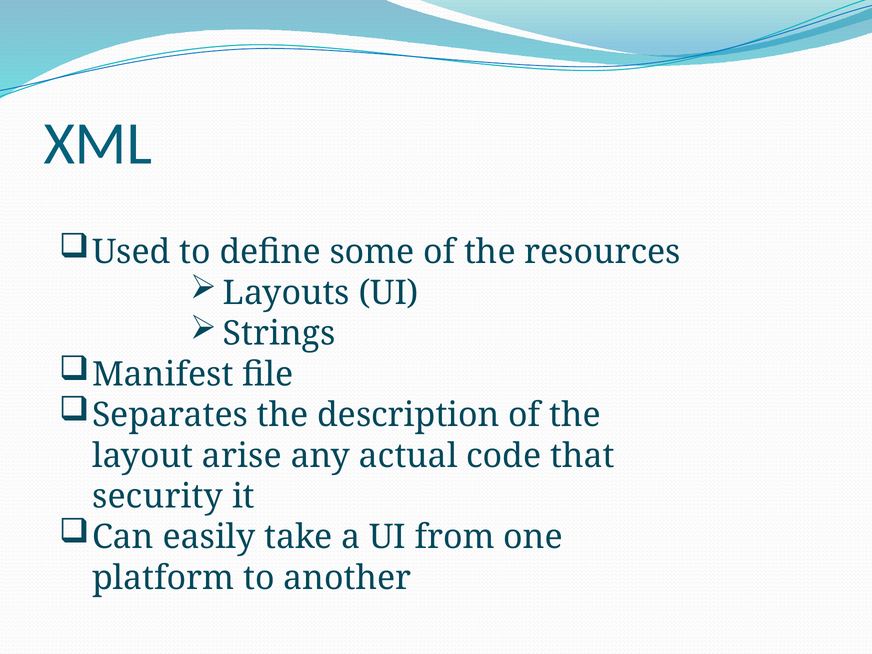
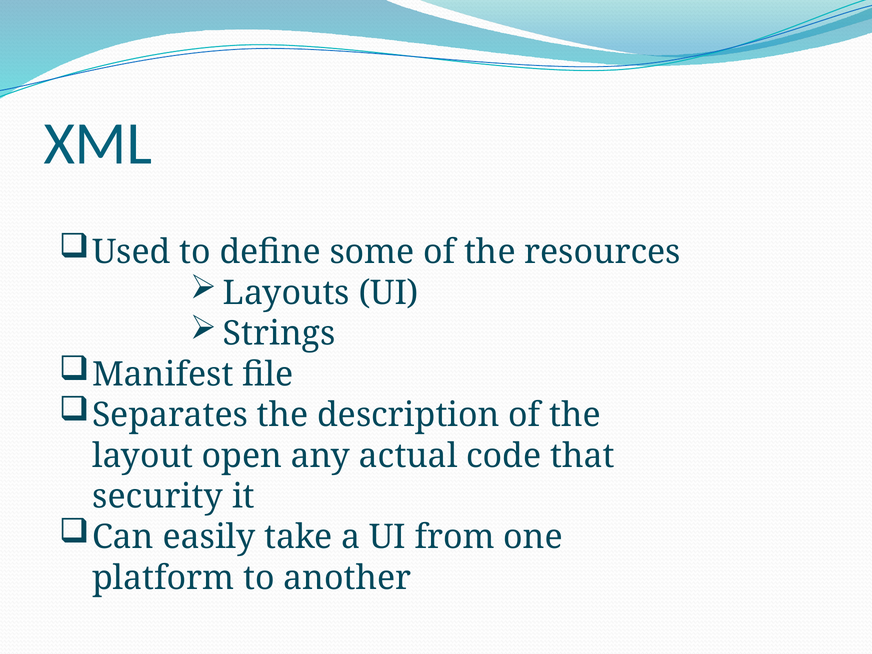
arise: arise -> open
